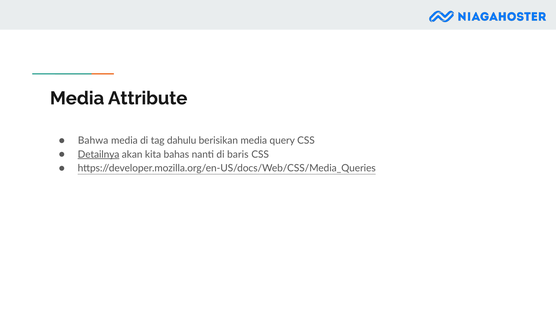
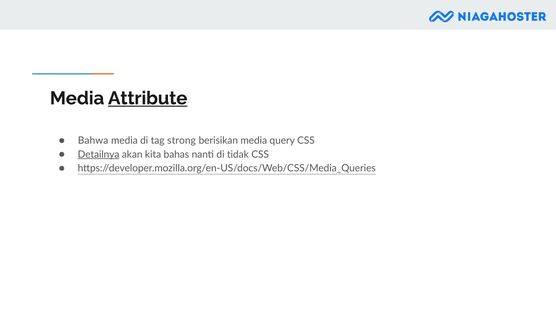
Attribute underline: none -> present
dahulu: dahulu -> strong
baris: baris -> tidak
